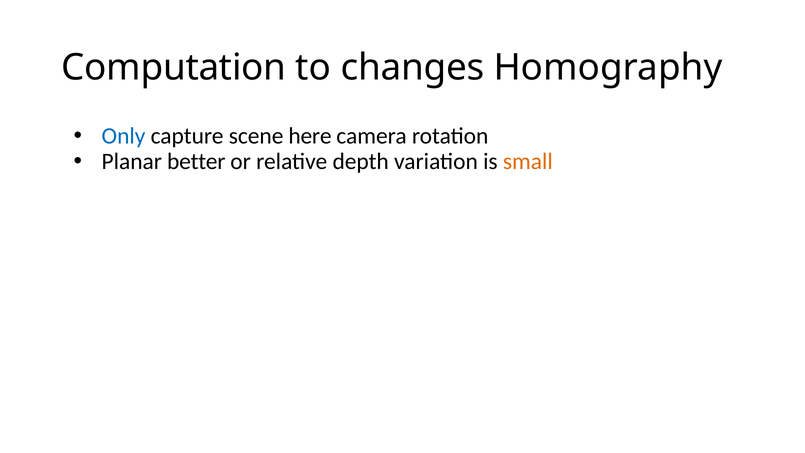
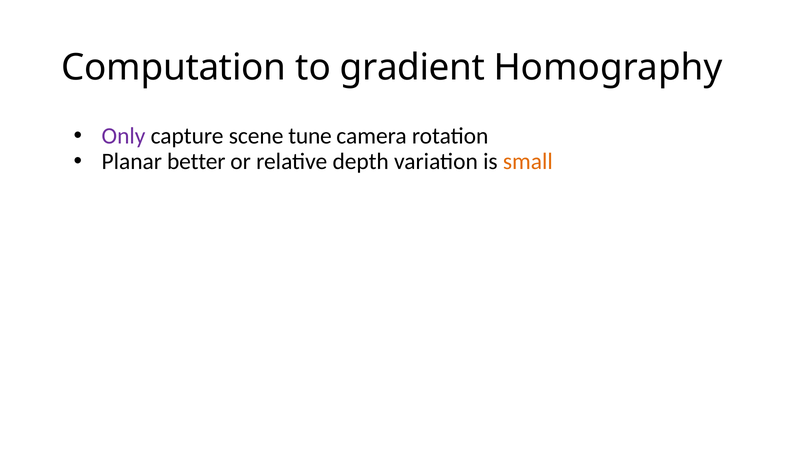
changes: changes -> gradient
Only colour: blue -> purple
here: here -> tune
